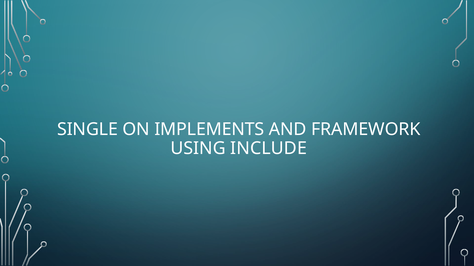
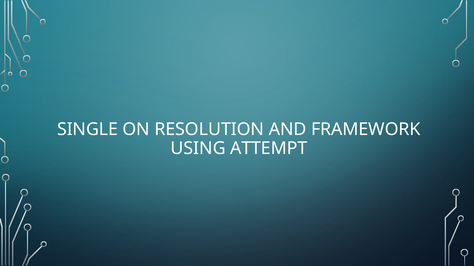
IMPLEMENTS: IMPLEMENTS -> RESOLUTION
INCLUDE: INCLUDE -> ATTEMPT
